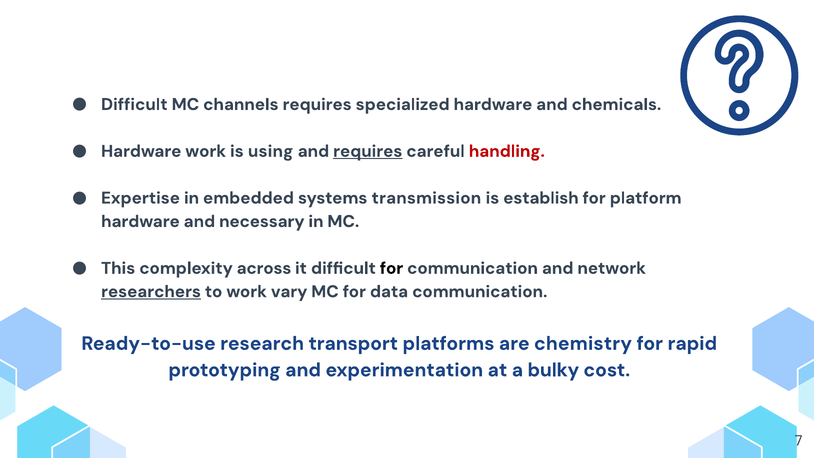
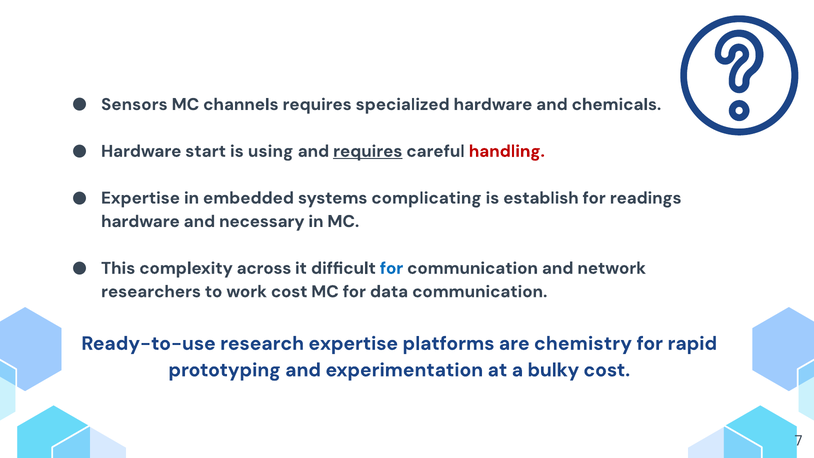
Difficult at (134, 104): Difficult -> Sensors
Hardware work: work -> start
transmission: transmission -> complicating
platform: platform -> readings
for at (391, 268) colour: black -> blue
researchers underline: present -> none
work vary: vary -> cost
research transport: transport -> expertise
